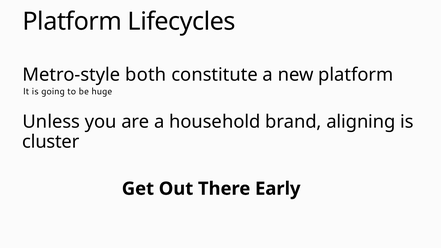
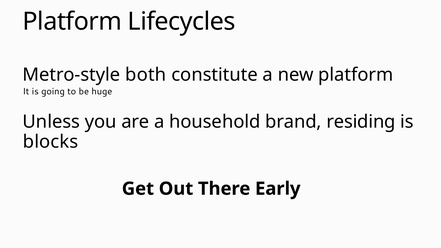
aligning: aligning -> residing
cluster: cluster -> blocks
